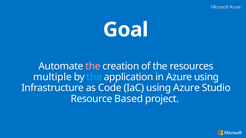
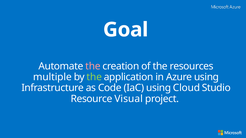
the at (94, 77) colour: light blue -> light green
using Azure: Azure -> Cloud
Based: Based -> Visual
